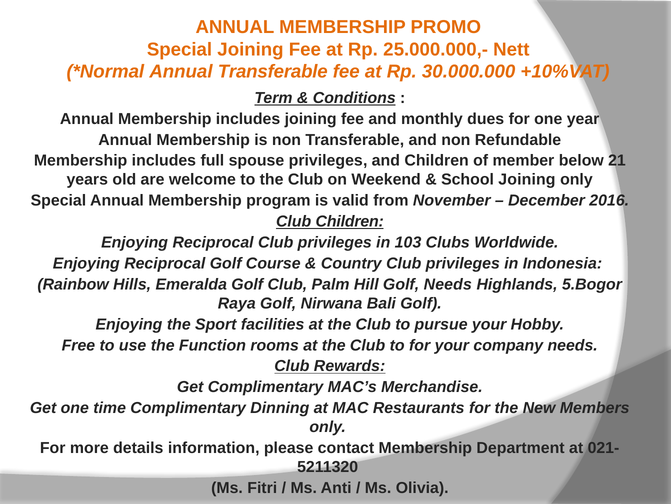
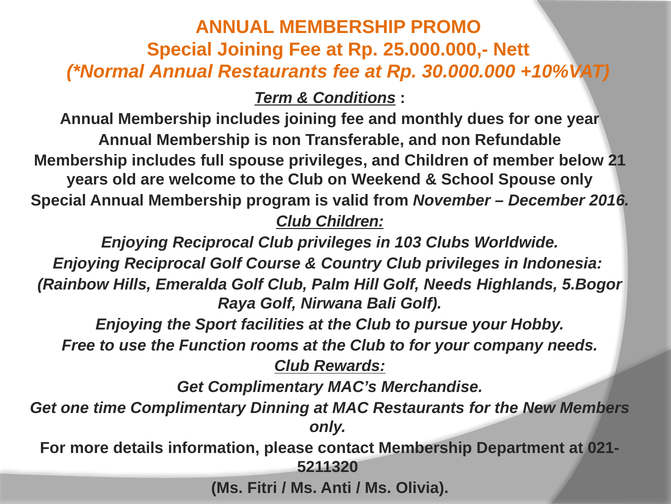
Annual Transferable: Transferable -> Restaurants
School Joining: Joining -> Spouse
